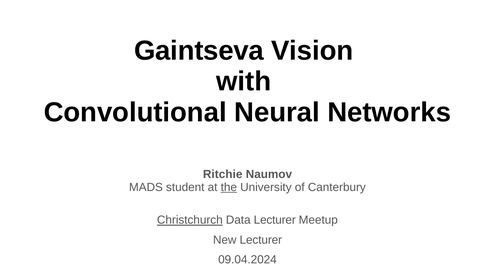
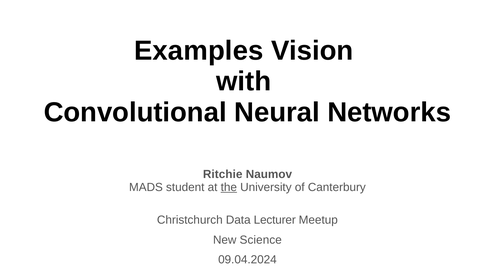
Gaintseva: Gaintseva -> Examples
Christchurch underline: present -> none
New Lecturer: Lecturer -> Science
